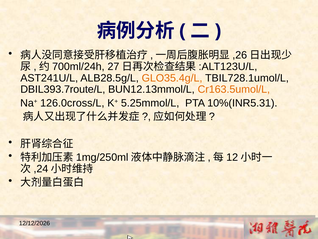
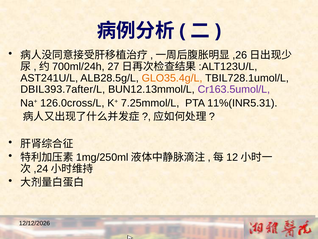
DBIL393.7route/L: DBIL393.7route/L -> DBIL393.7after/L
Cr163.5umol/L colour: orange -> purple
5.25mmol/L: 5.25mmol/L -> 7.25mmol/L
10%(INR5.31: 10%(INR5.31 -> 11%(INR5.31
